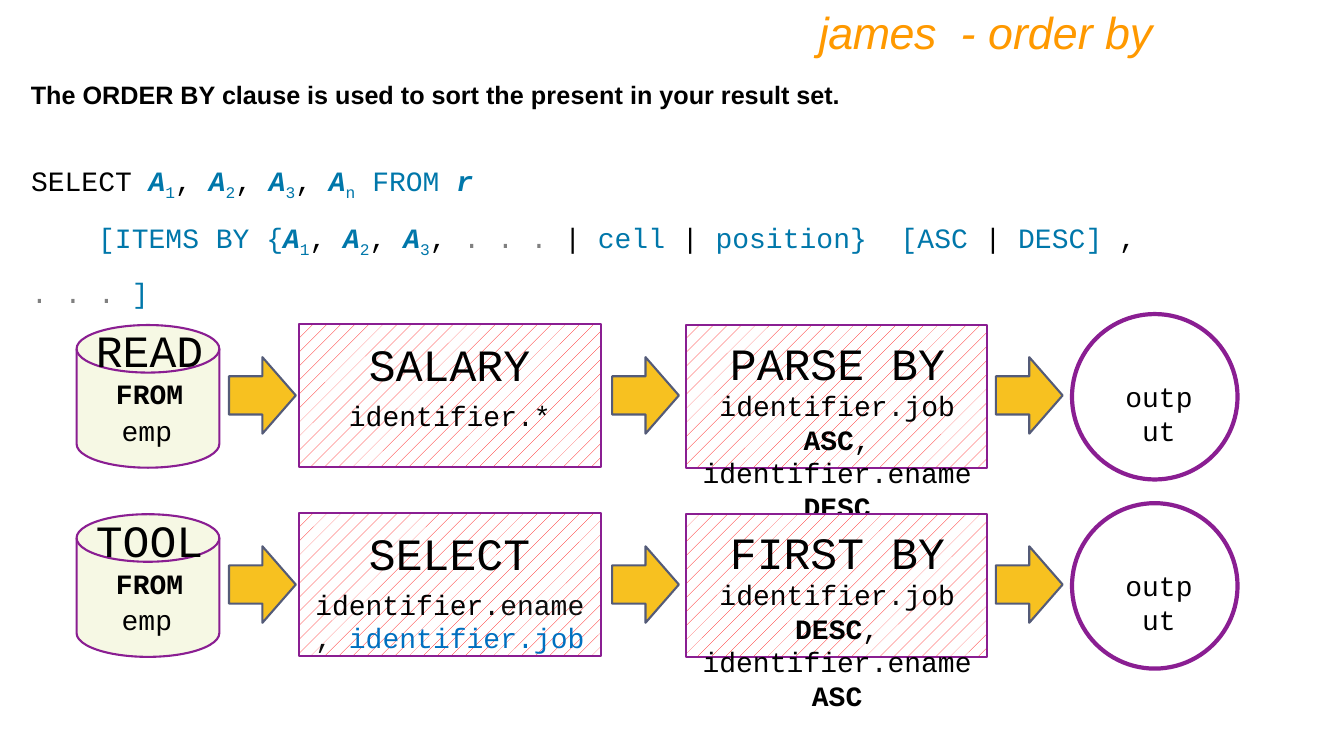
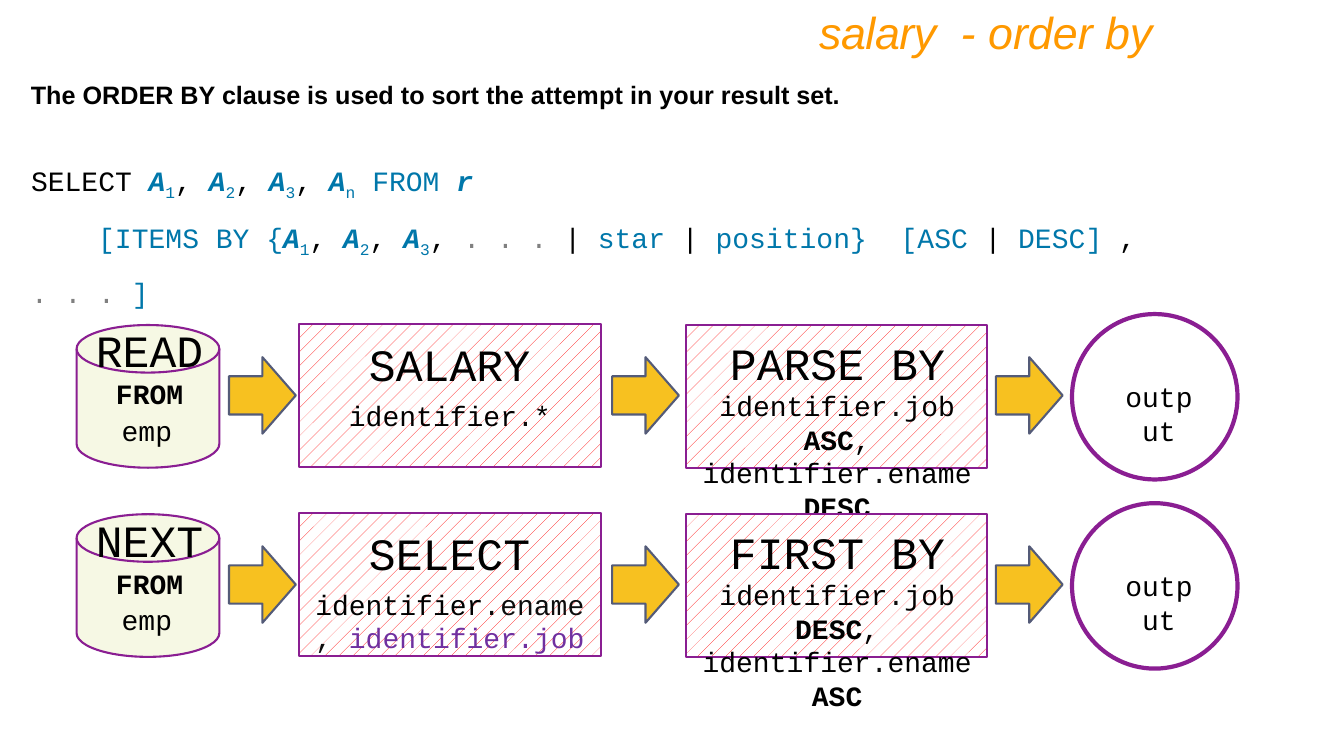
james at (878, 35): james -> salary
present: present -> attempt
cell: cell -> star
TOOL: TOOL -> NEXT
identifier.job at (467, 640) colour: blue -> purple
